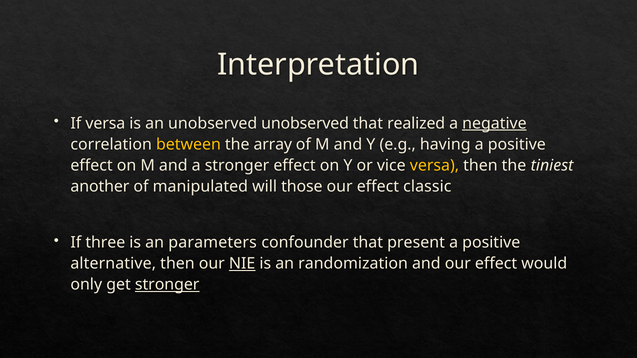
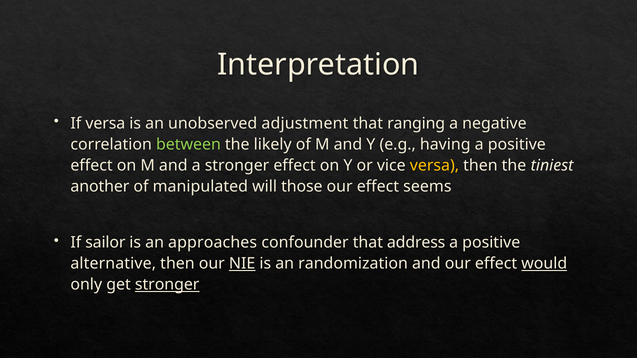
unobserved unobserved: unobserved -> adjustment
realized: realized -> ranging
negative underline: present -> none
between colour: yellow -> light green
array: array -> likely
classic: classic -> seems
three: three -> sailor
parameters: parameters -> approaches
present: present -> address
would underline: none -> present
